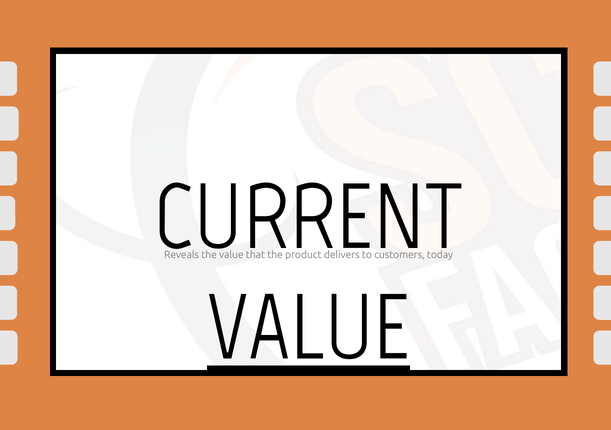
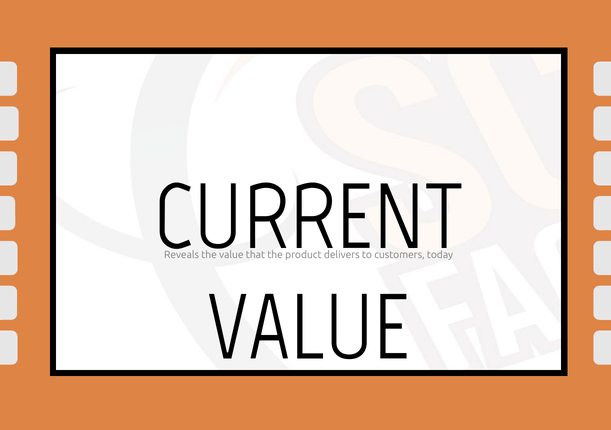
VALUE at (309, 329) underline: present -> none
